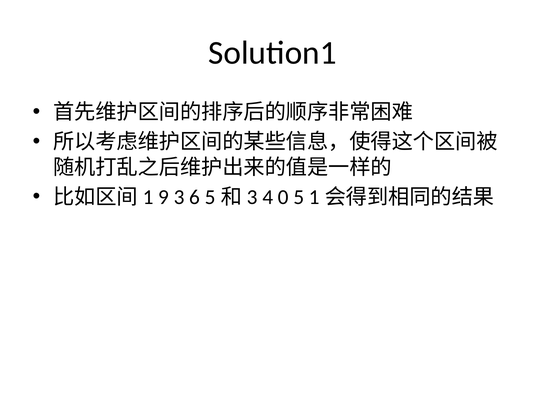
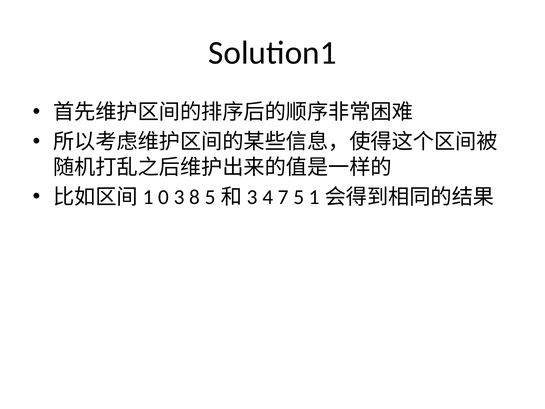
9: 9 -> 0
6: 6 -> 8
0: 0 -> 7
